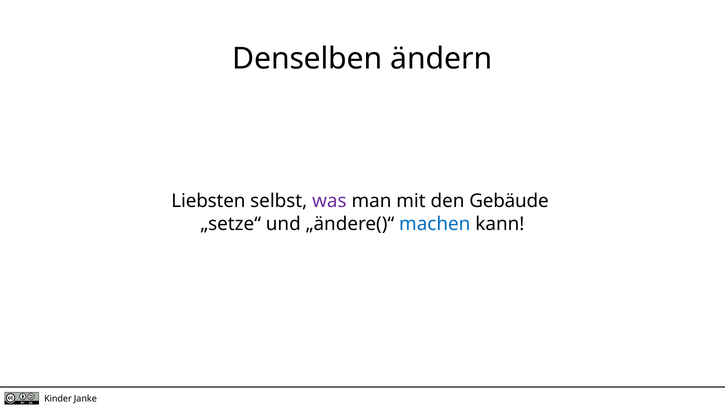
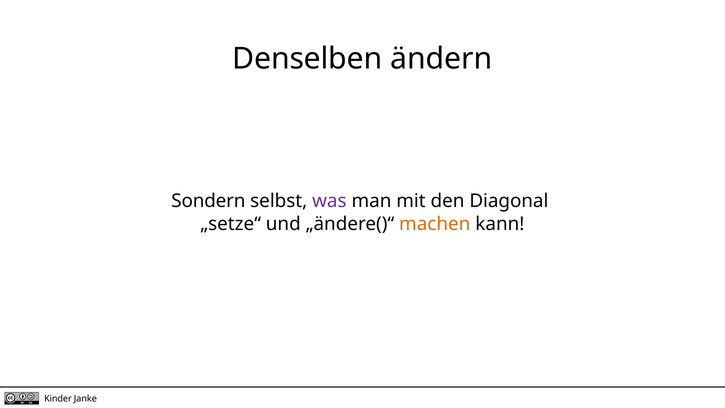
Liebsten: Liebsten -> Sondern
Gebäude: Gebäude -> Diagonal
machen colour: blue -> orange
